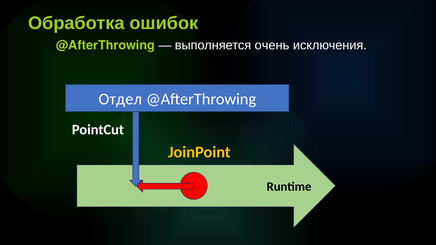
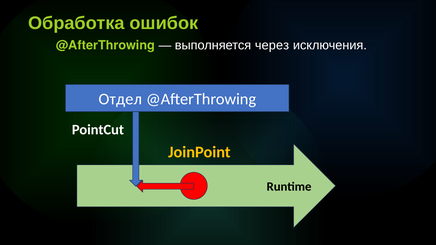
очень: очень -> через
